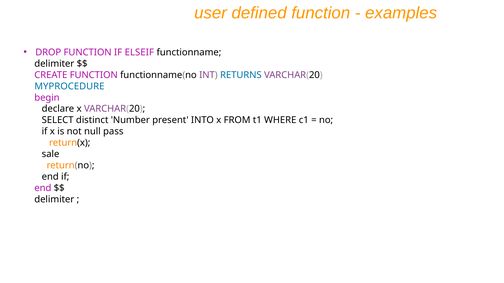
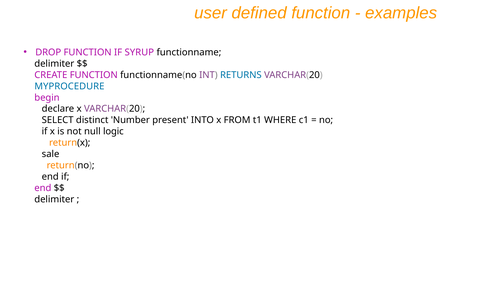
ELSEIF: ELSEIF -> SYRUP
pass: pass -> logic
